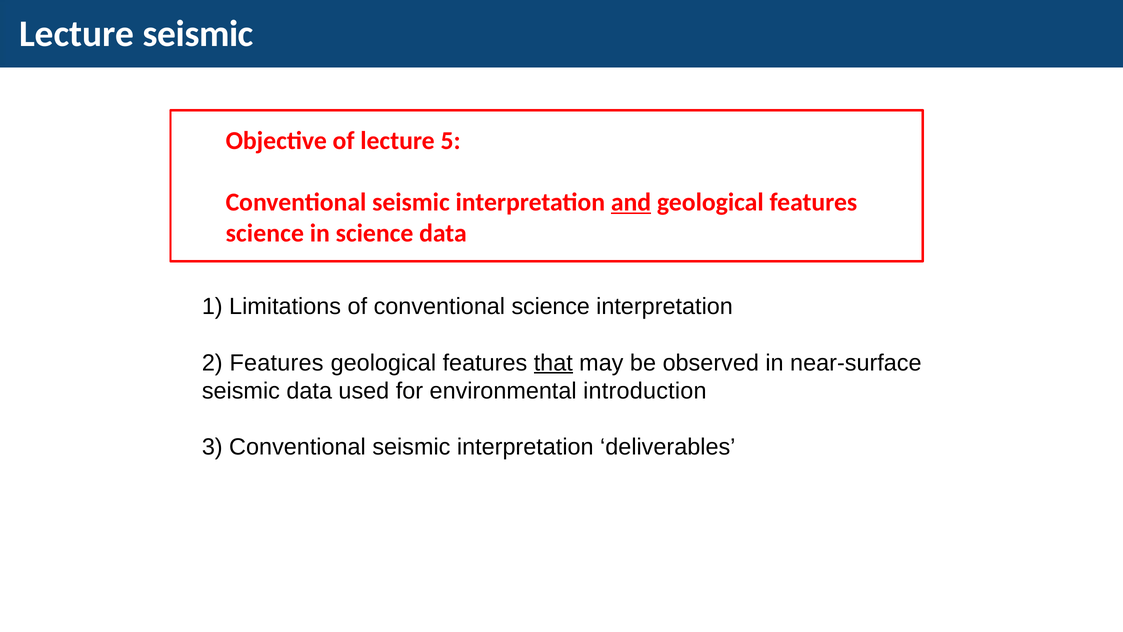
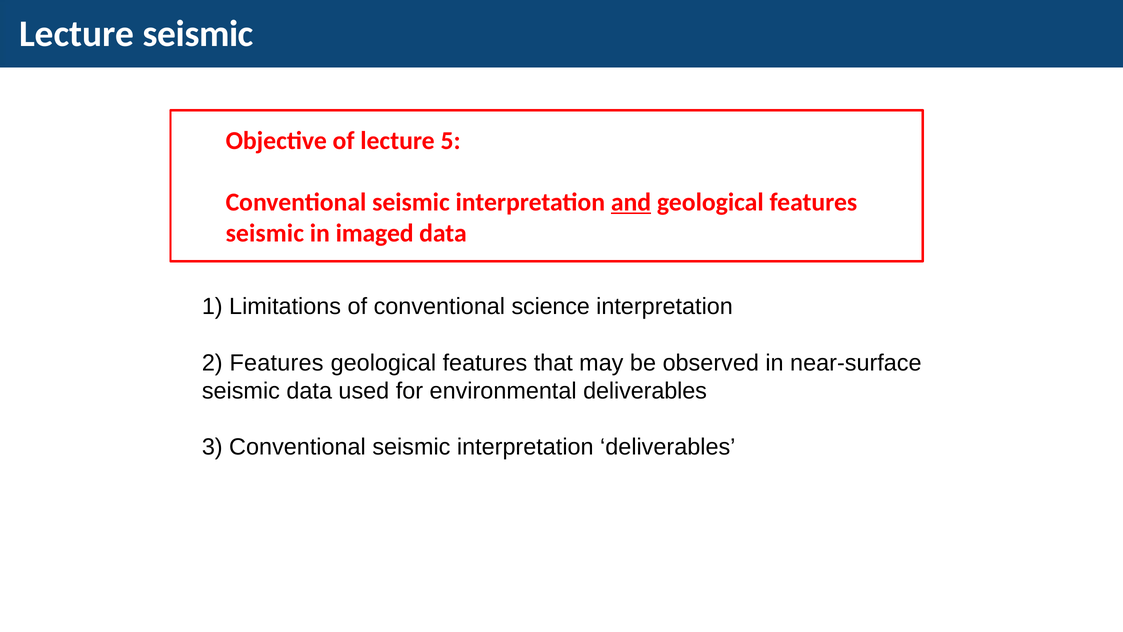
science at (265, 233): science -> seismic
in science: science -> imaged
that underline: present -> none
environmental introduction: introduction -> deliverables
